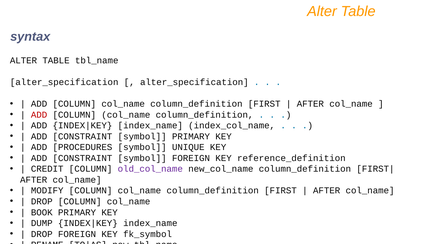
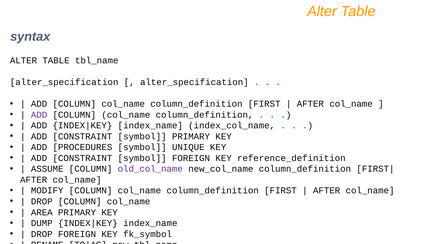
ADD at (39, 115) colour: red -> purple
CREDIT: CREDIT -> ASSUME
BOOK: BOOK -> AREA
